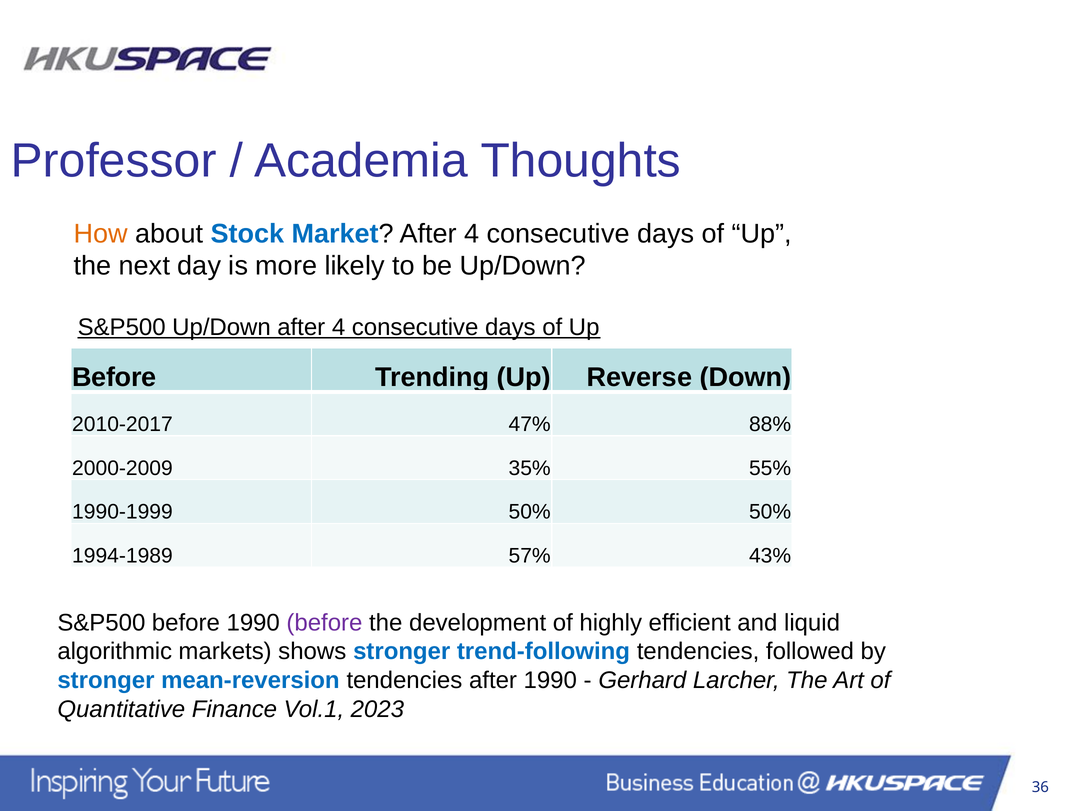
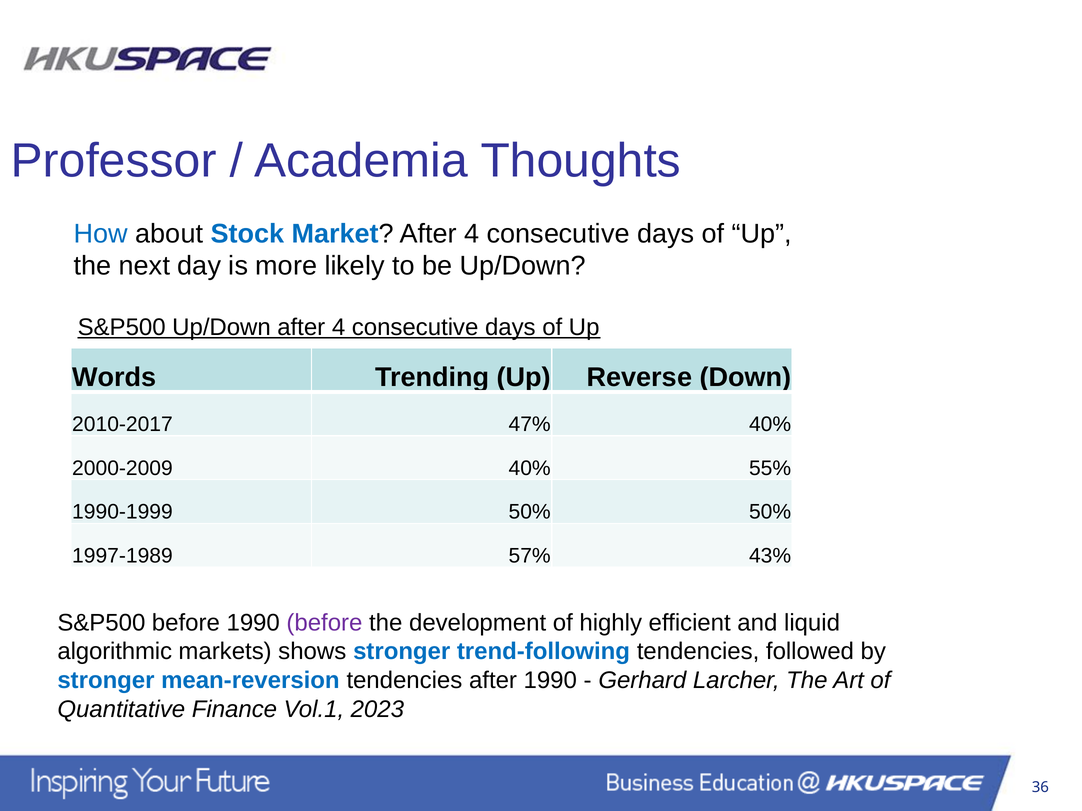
How colour: orange -> blue
Before at (114, 377): Before -> Words
47% 88%: 88% -> 40%
2000-2009 35%: 35% -> 40%
1994-1989: 1994-1989 -> 1997-1989
